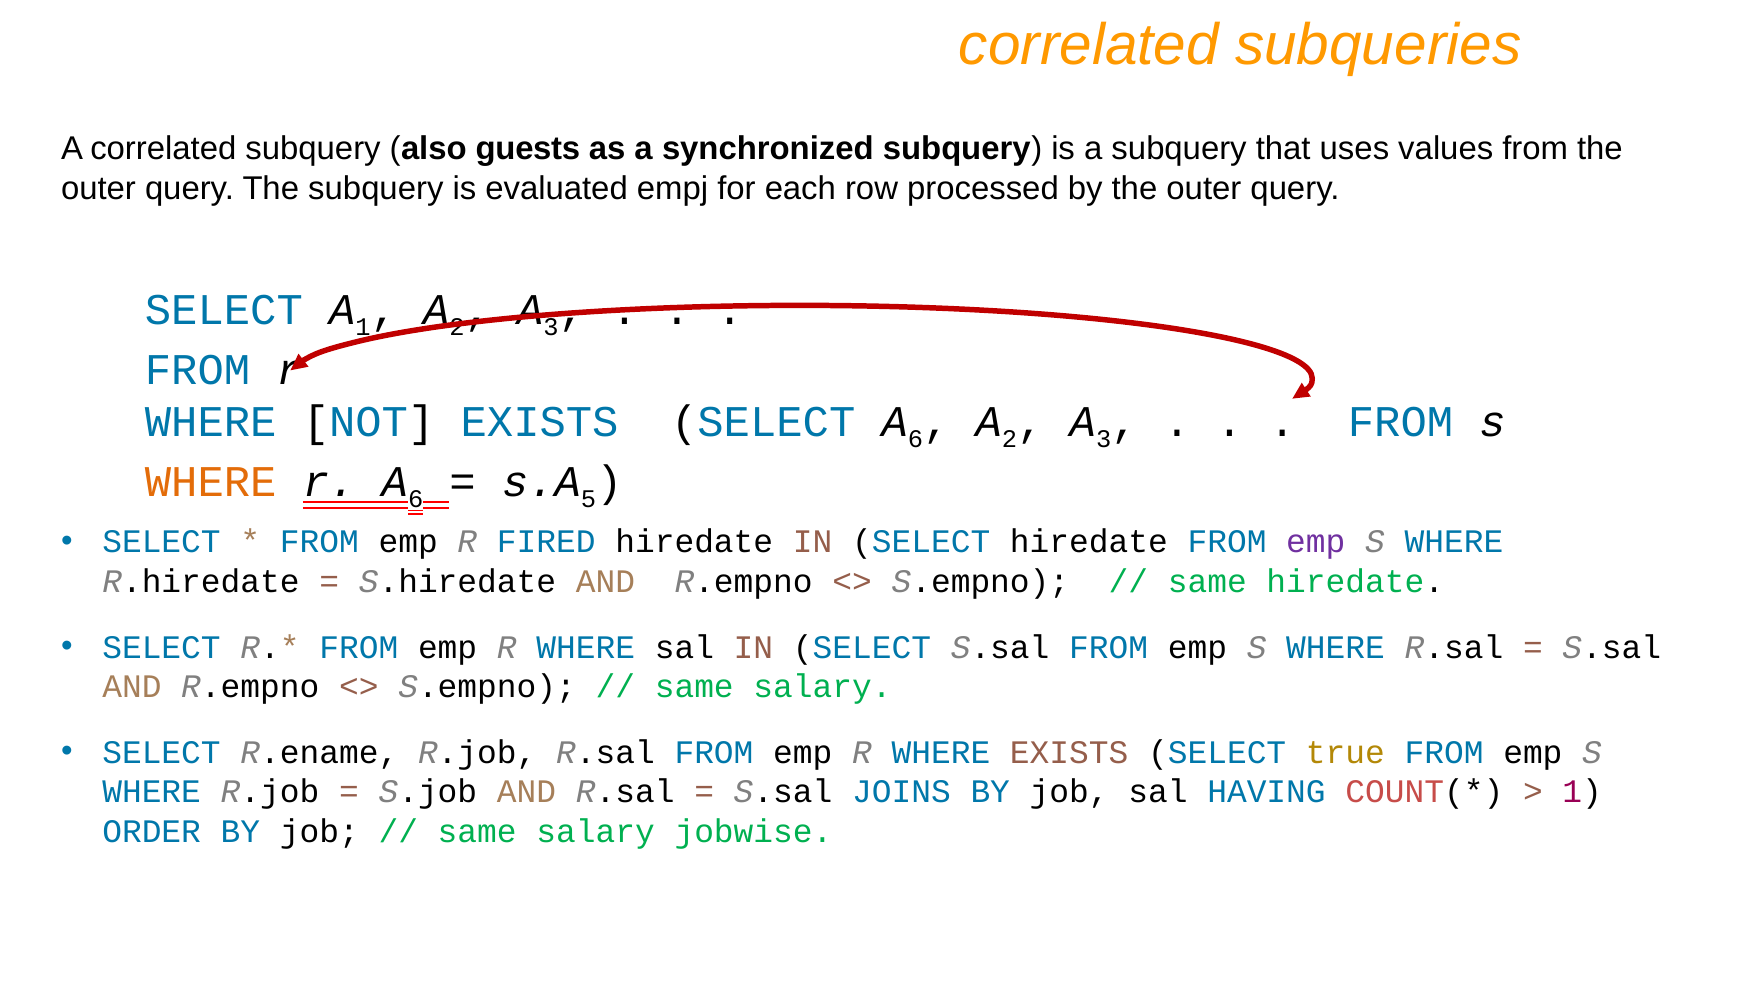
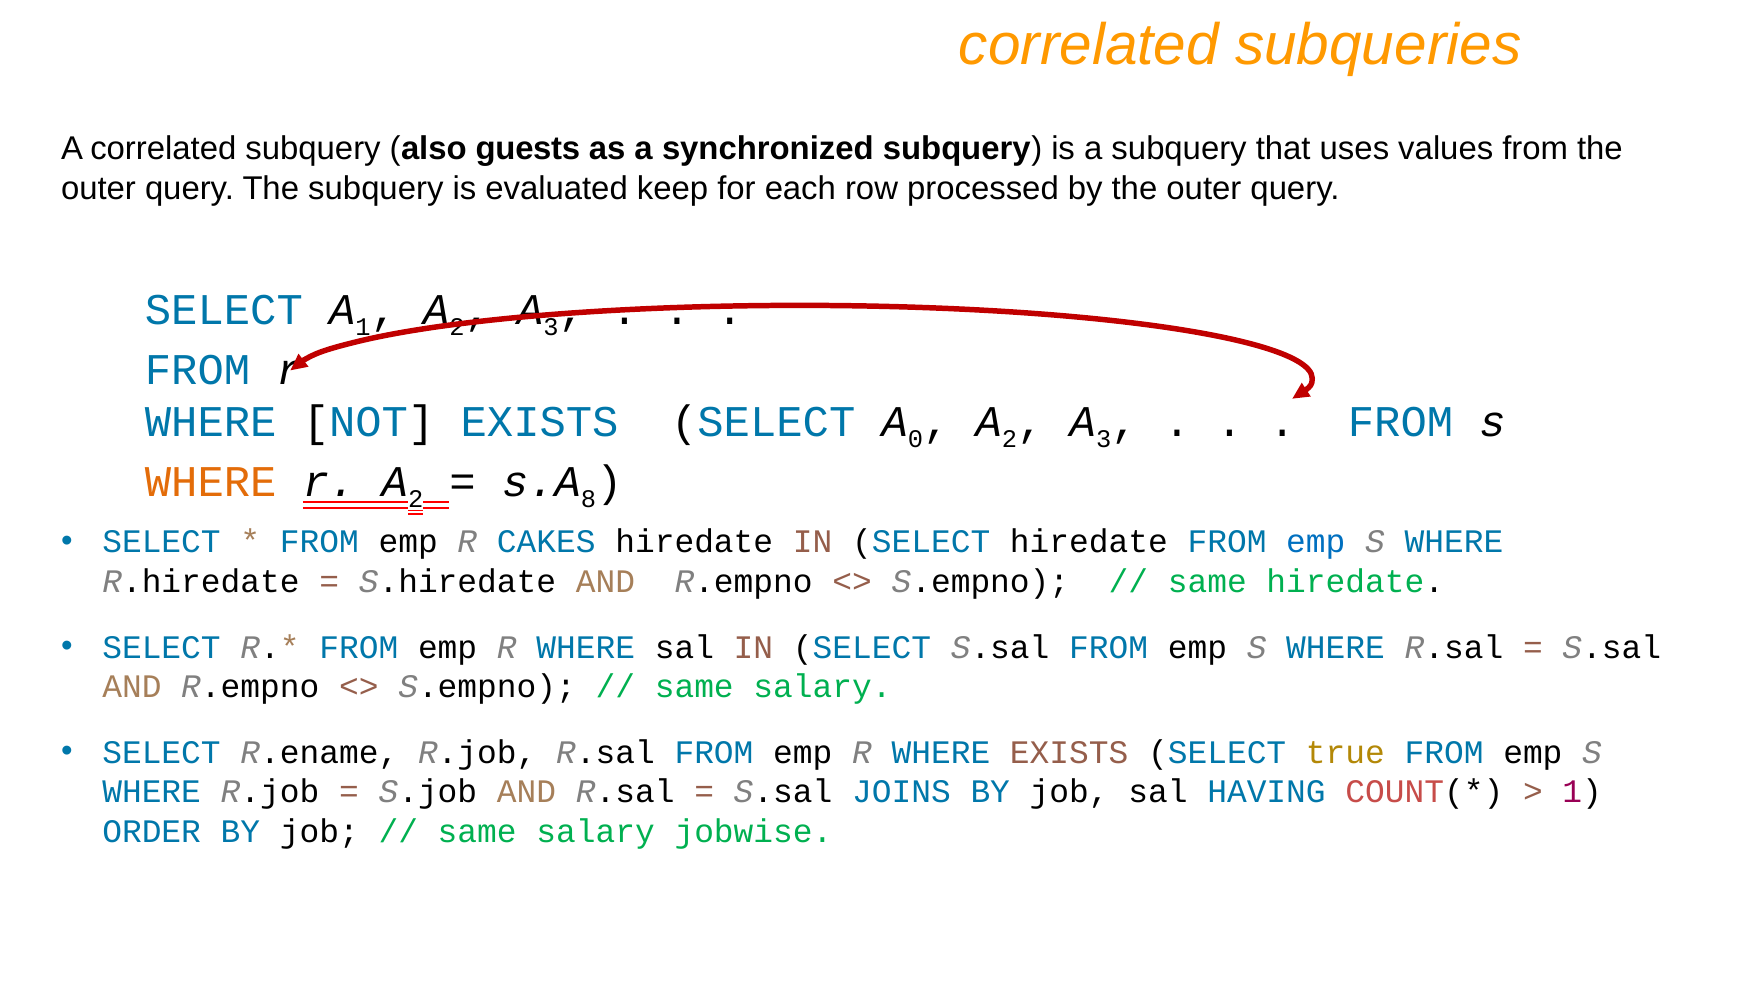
empj: empj -> keep
SELECT A 6: 6 -> 0
r A 6: 6 -> 2
5: 5 -> 8
FIRED: FIRED -> CAKES
emp at (1316, 542) colour: purple -> blue
